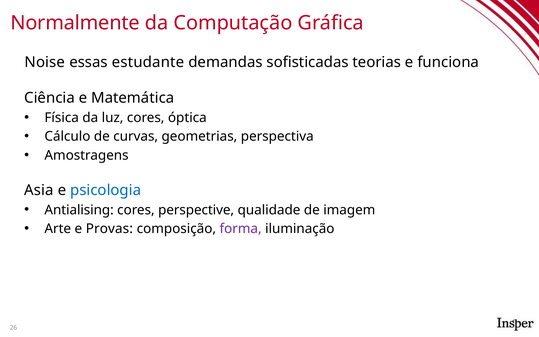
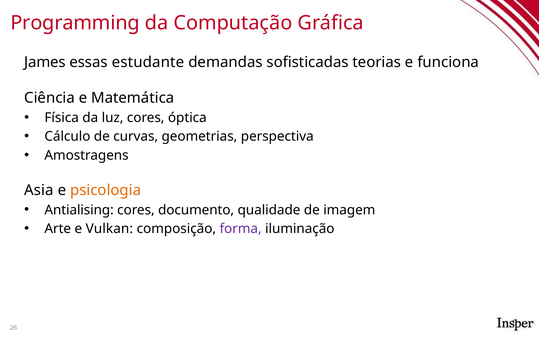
Normalmente: Normalmente -> Programming
Noise: Noise -> James
psicologia colour: blue -> orange
perspective: perspective -> documento
Provas: Provas -> Vulkan
